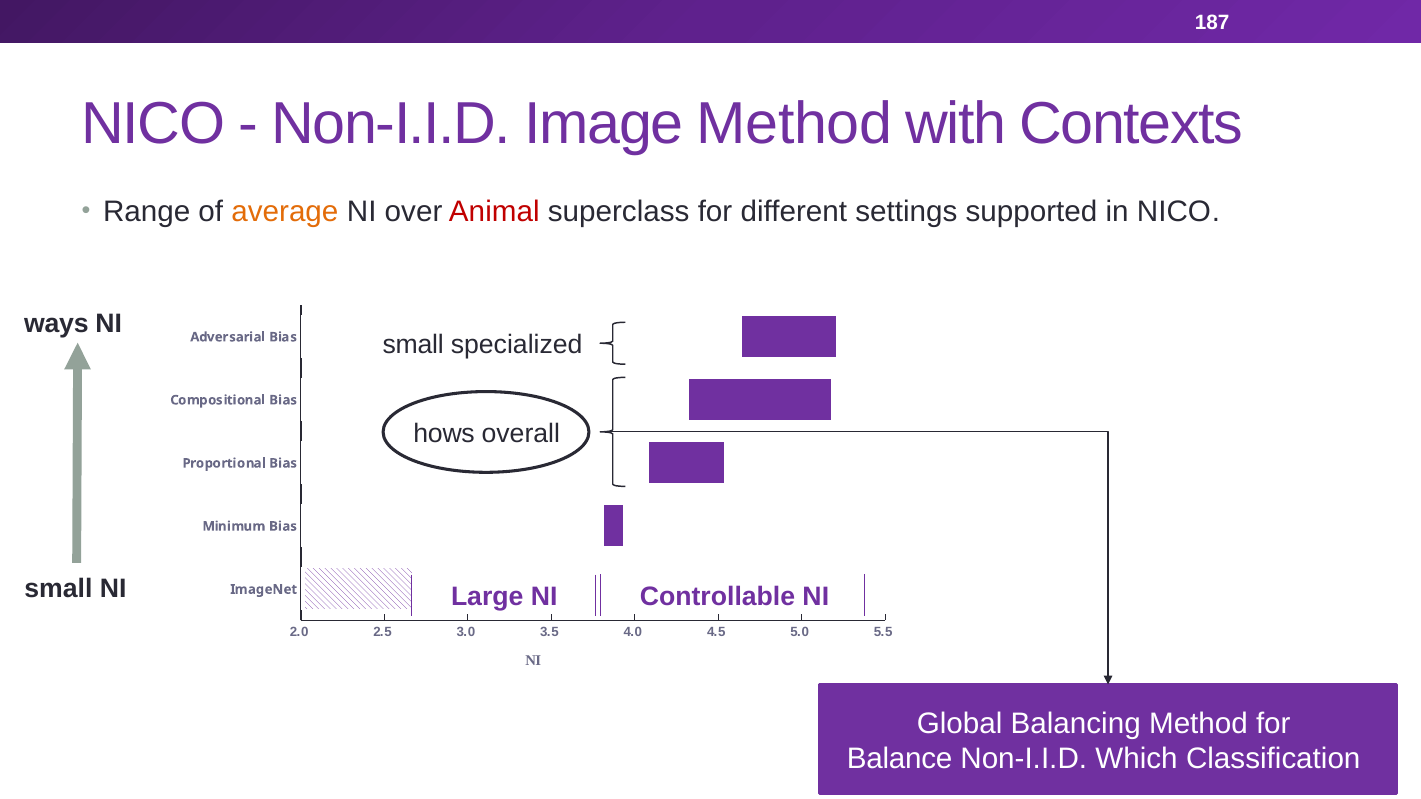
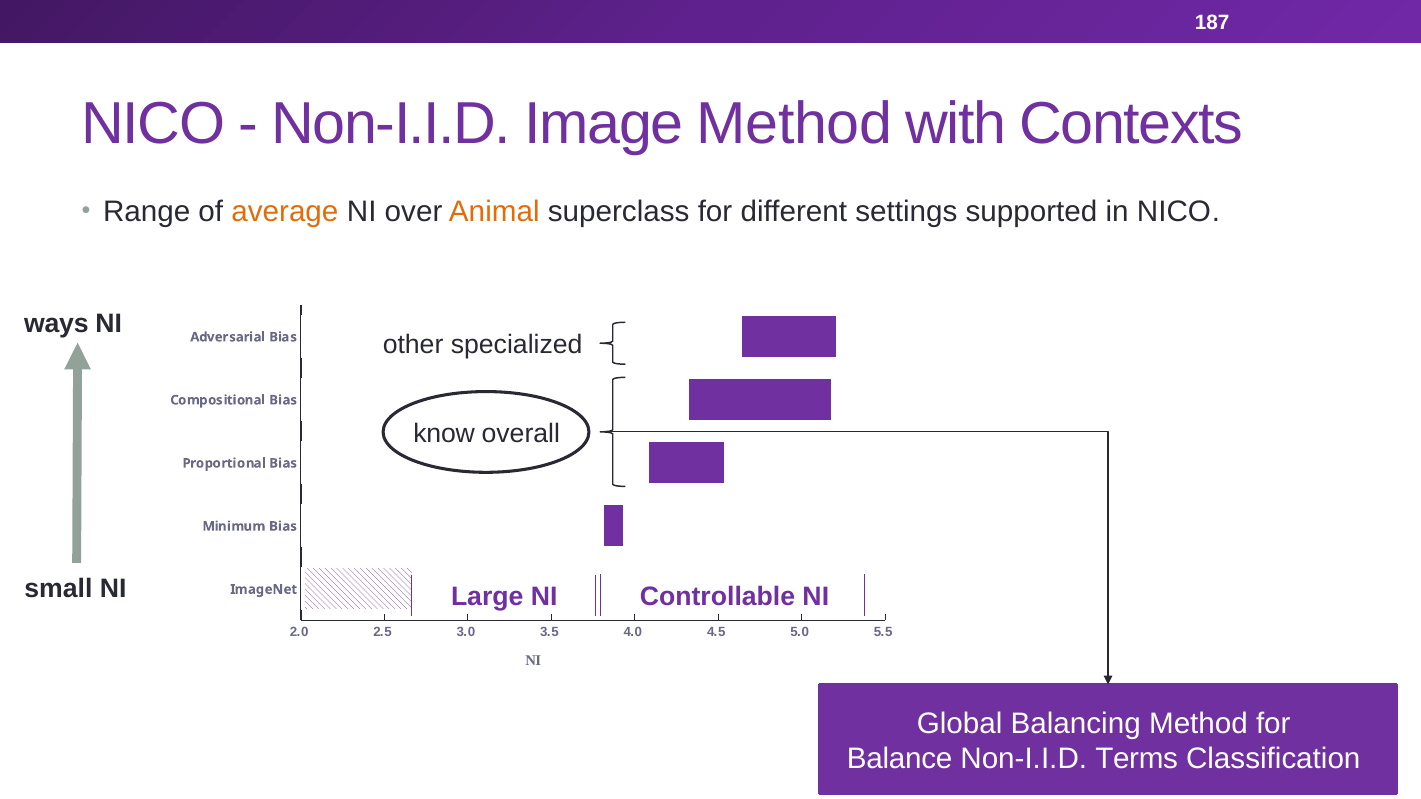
Animal colour: red -> orange
small at (413, 344): small -> other
hows: hows -> know
Which: Which -> Terms
